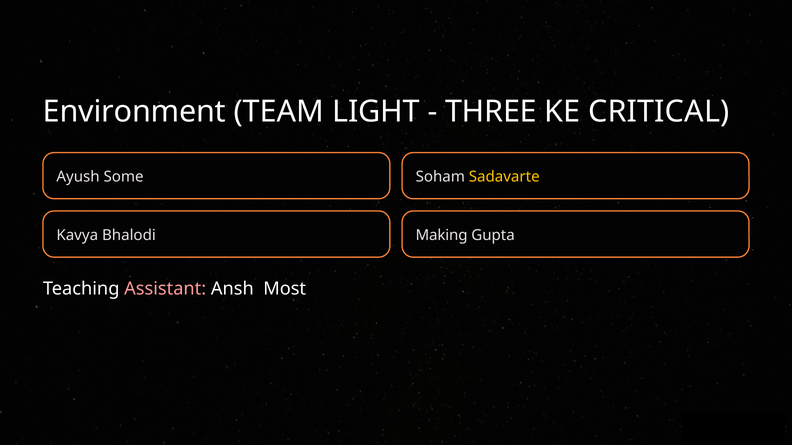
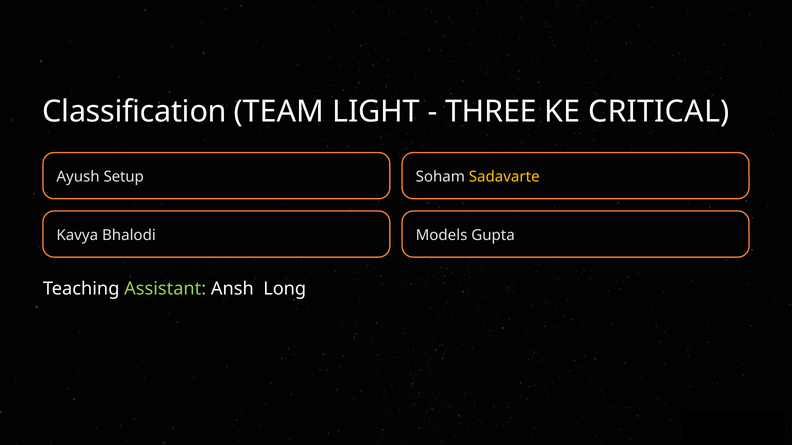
Environment: Environment -> Classification
Some: Some -> Setup
Making: Making -> Models
Assistant colour: pink -> light green
Most: Most -> Long
